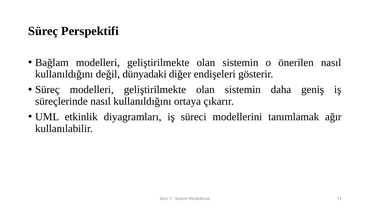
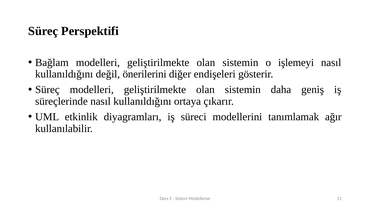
önerilen: önerilen -> işlemeyi
dünyadaki: dünyadaki -> önerilerini
